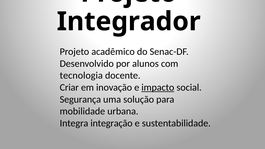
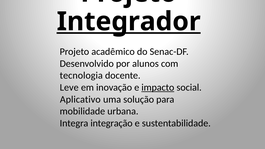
Integrador underline: none -> present
Criar: Criar -> Leve
Segurança: Segurança -> Aplicativo
